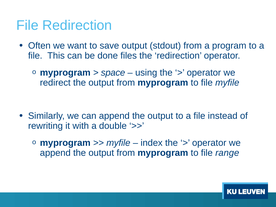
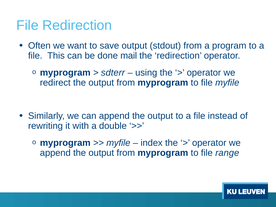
files: files -> mail
space: space -> sdterr
